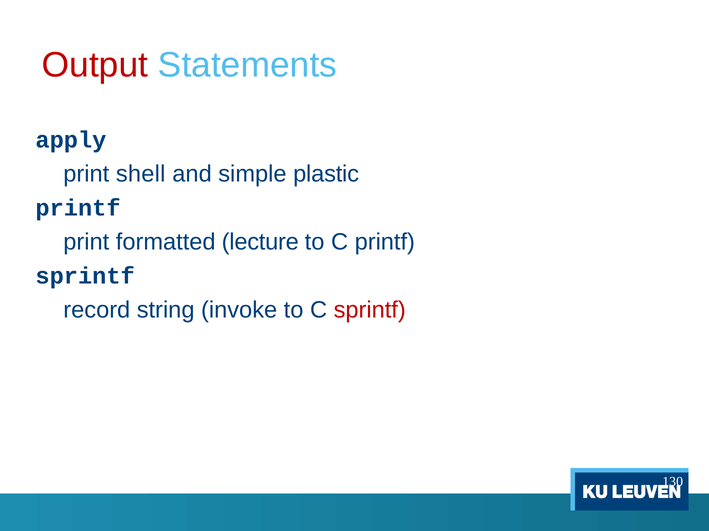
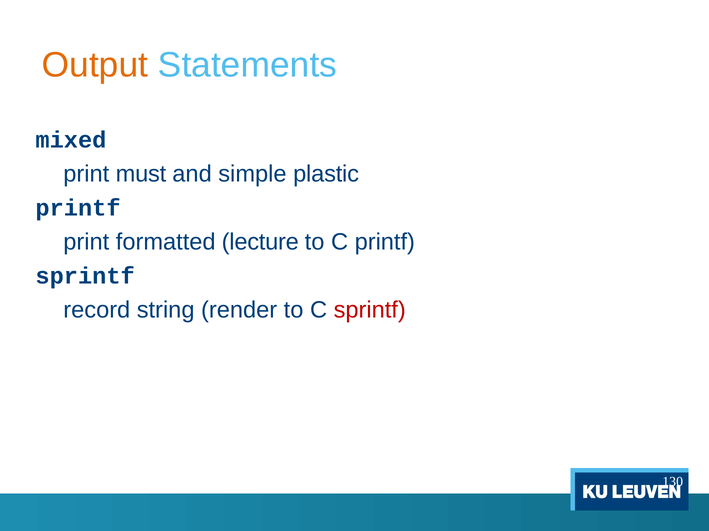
Output colour: red -> orange
apply: apply -> mixed
shell: shell -> must
invoke: invoke -> render
